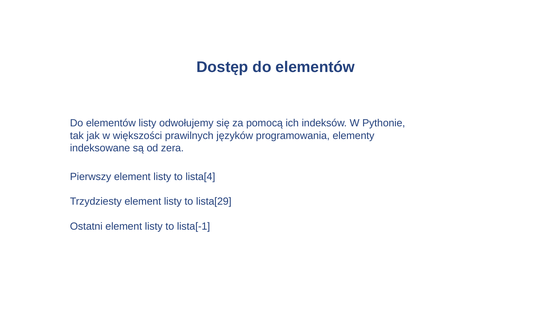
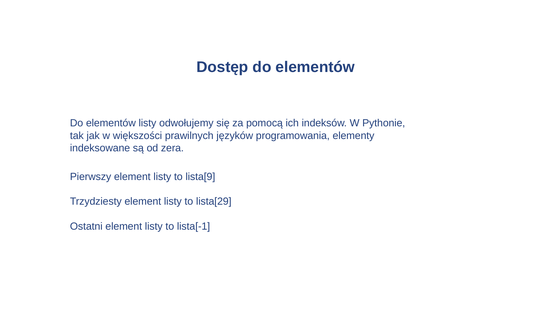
lista[4: lista[4 -> lista[9
